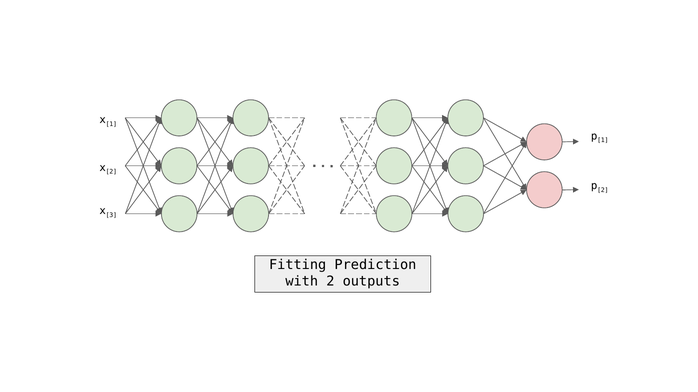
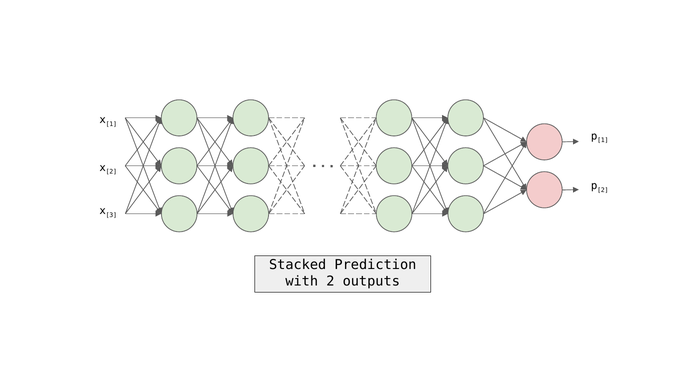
Fitting: Fitting -> Stacked
